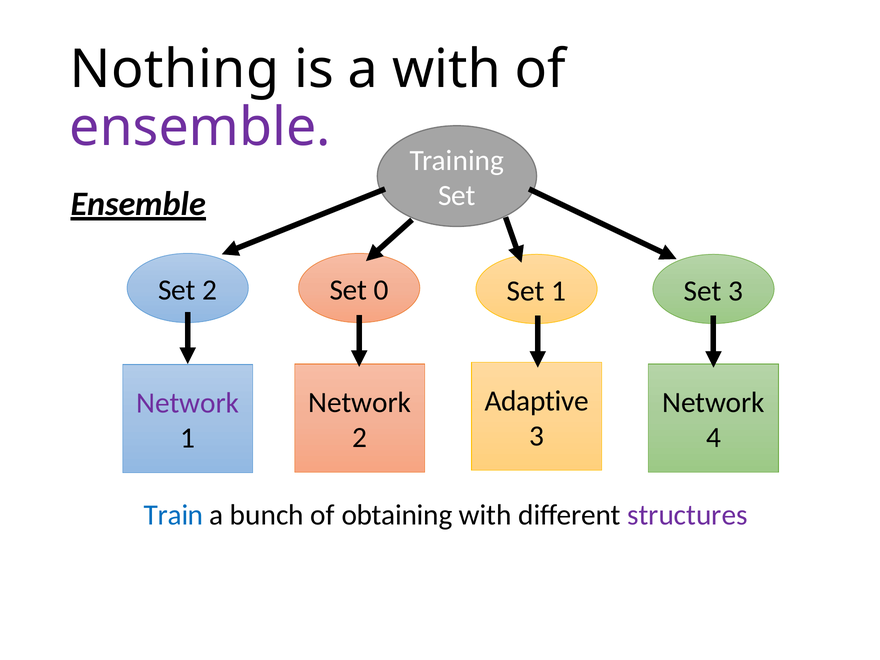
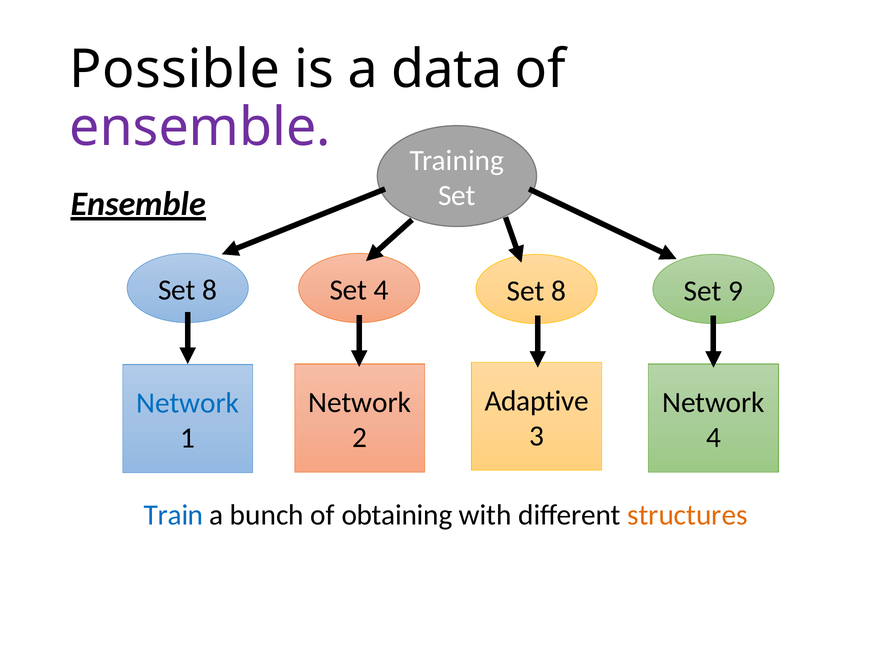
Nothing: Nothing -> Possible
a with: with -> data
2 at (210, 290): 2 -> 8
Set 0: 0 -> 4
1 at (559, 291): 1 -> 8
Set 3: 3 -> 9
Network at (188, 403) colour: purple -> blue
structures colour: purple -> orange
